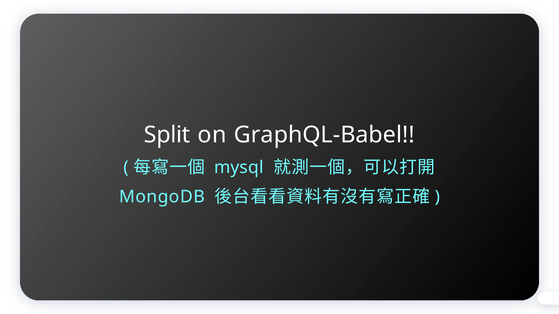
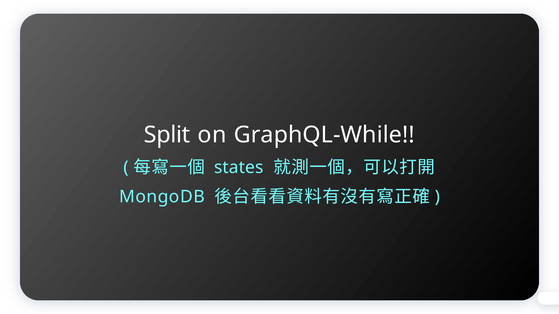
GraphQL-Babel: GraphQL-Babel -> GraphQL-While
mysql: mysql -> states
